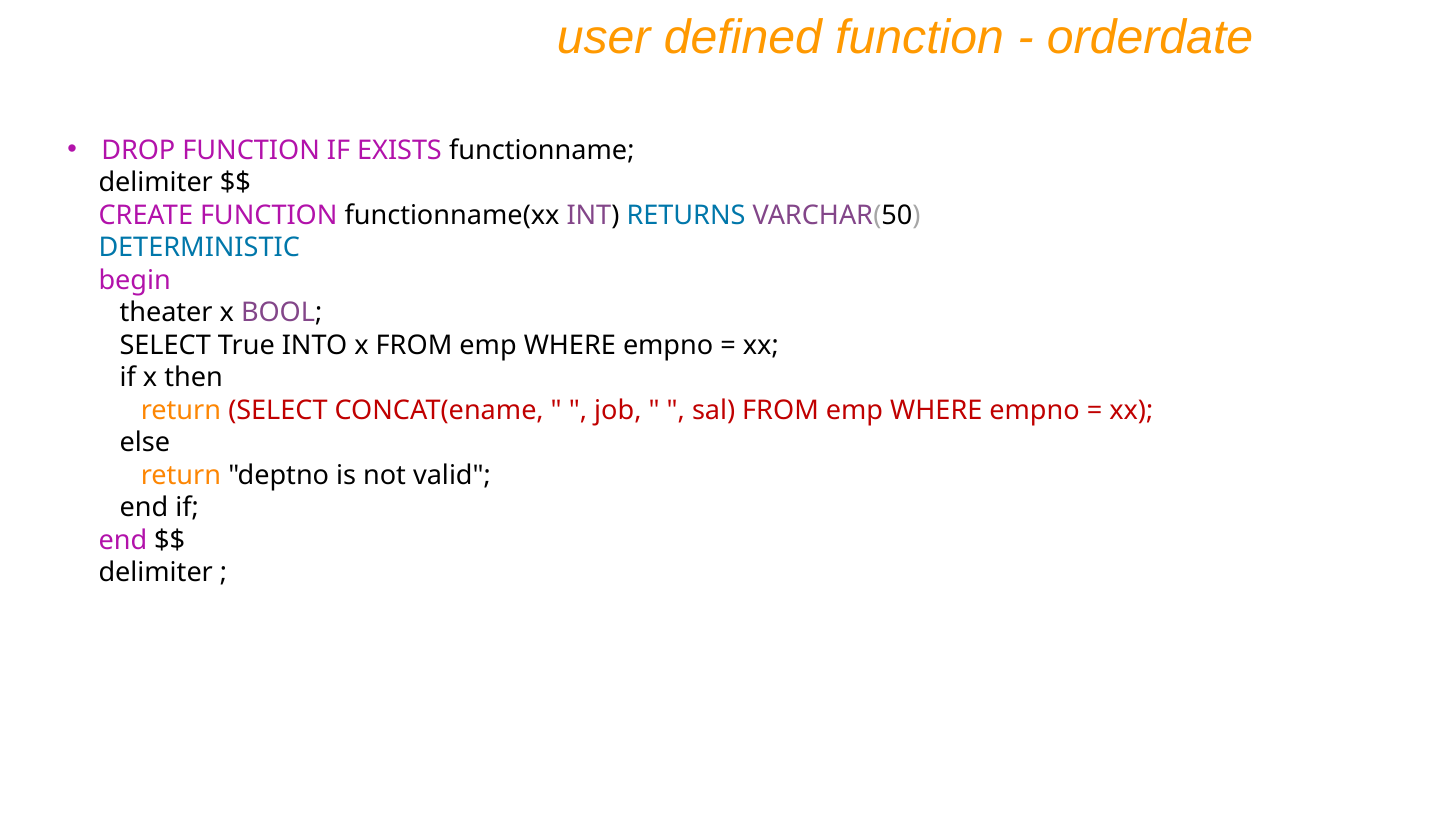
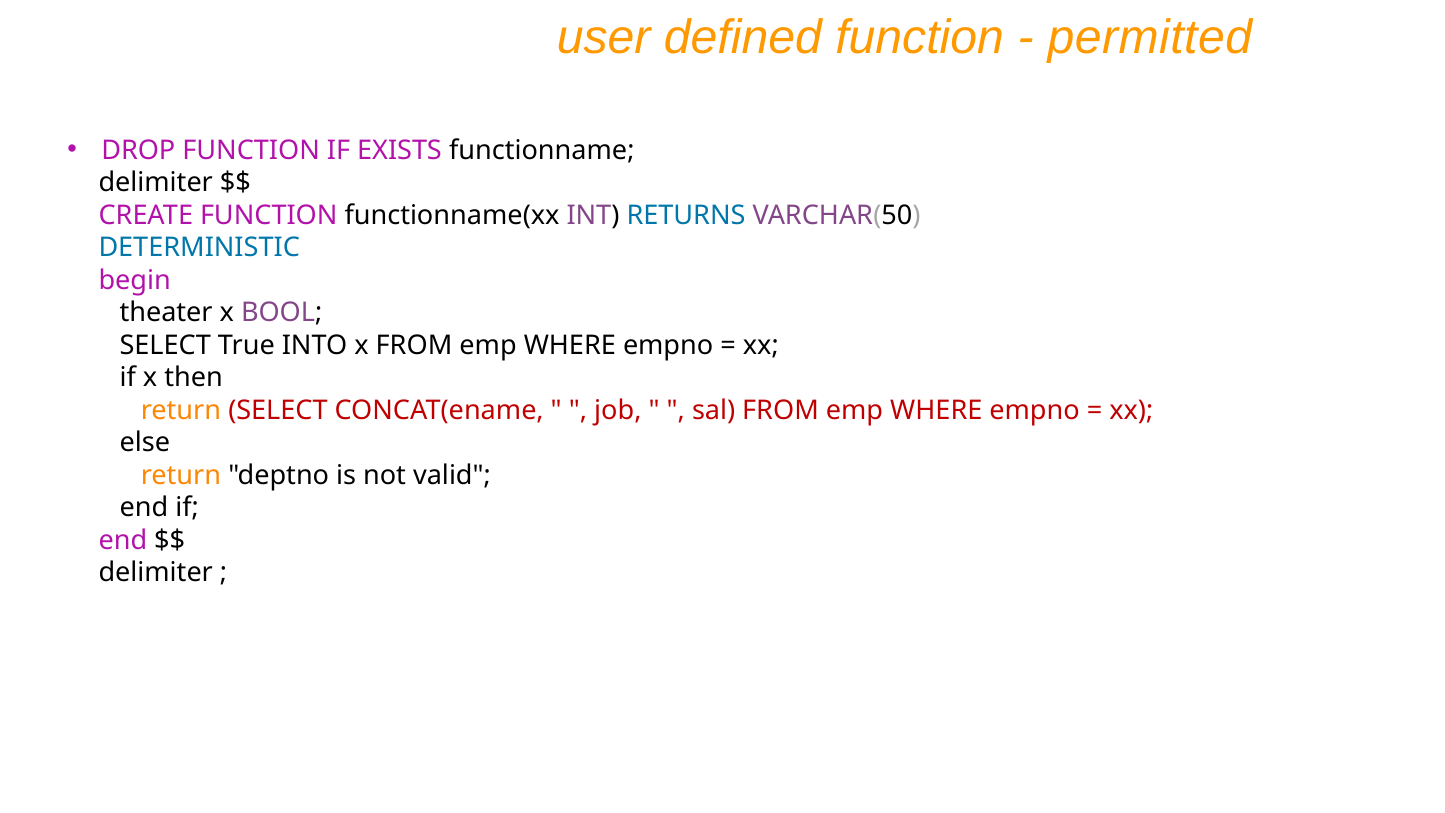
orderdate: orderdate -> permitted
